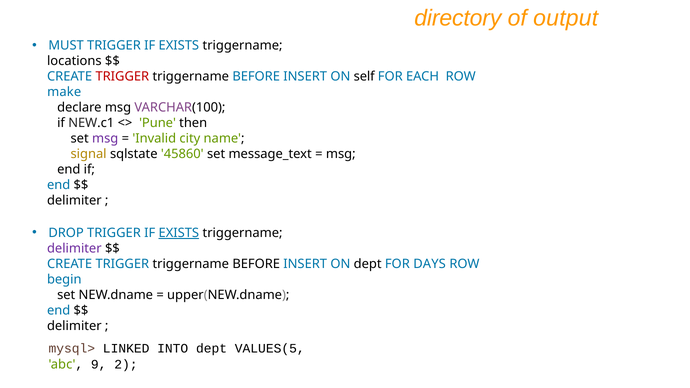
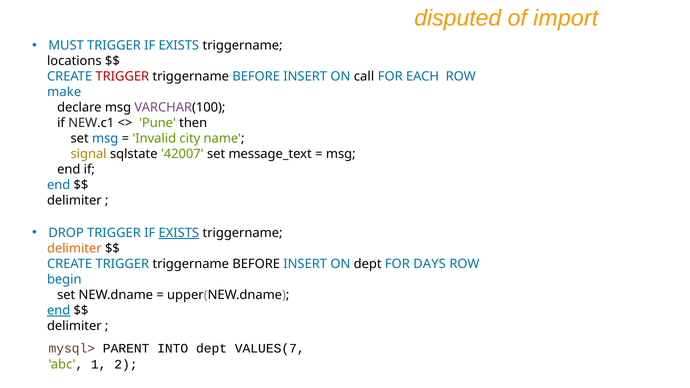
directory: directory -> disputed
output: output -> import
self: self -> call
msg at (105, 139) colour: purple -> blue
45860: 45860 -> 42007
delimiter at (74, 249) colour: purple -> orange
end at (59, 311) underline: none -> present
LINKED: LINKED -> PARENT
VALUES(5: VALUES(5 -> VALUES(7
9: 9 -> 1
